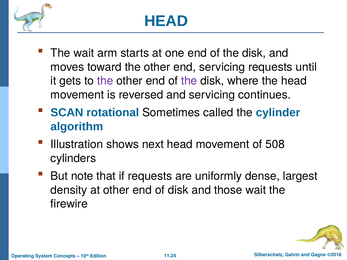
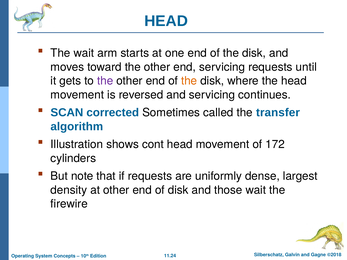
the at (189, 81) colour: purple -> orange
rotational: rotational -> corrected
cylinder: cylinder -> transfer
next: next -> cont
508: 508 -> 172
